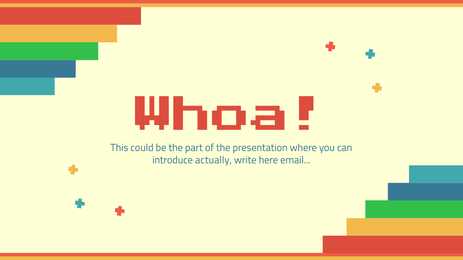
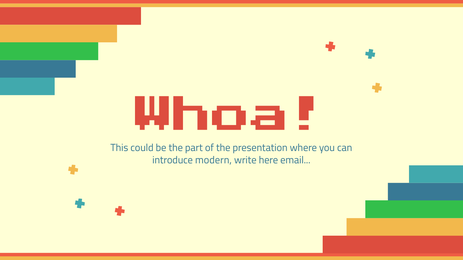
actually: actually -> modern
